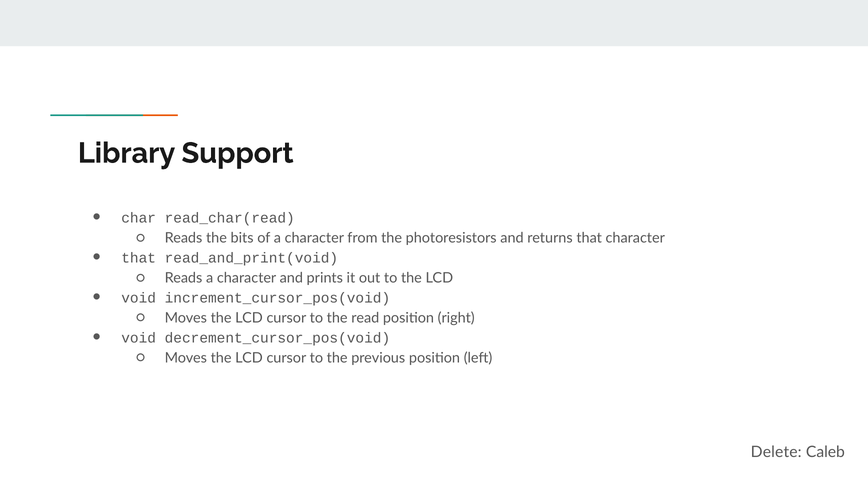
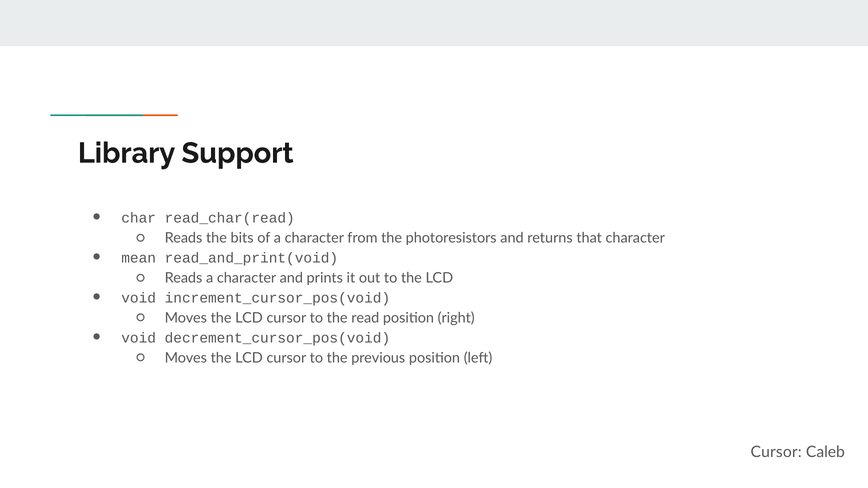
that at (139, 258): that -> mean
Delete at (776, 453): Delete -> Cursor
